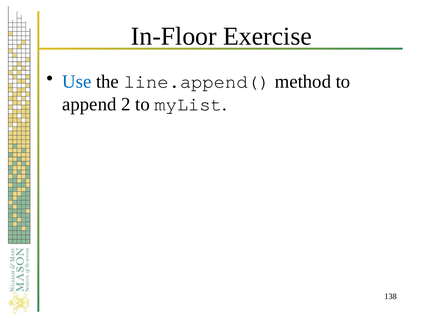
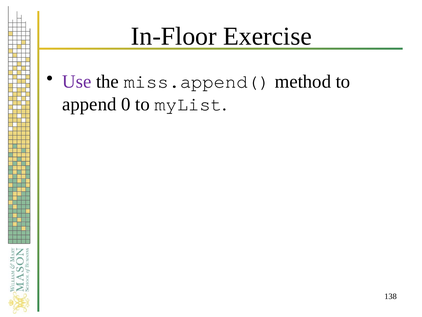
Use colour: blue -> purple
line.append(: line.append( -> miss.append(
2: 2 -> 0
